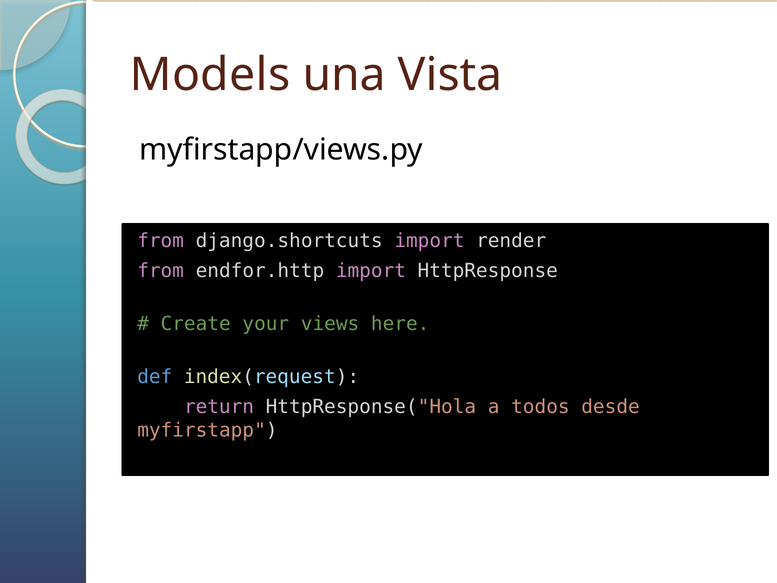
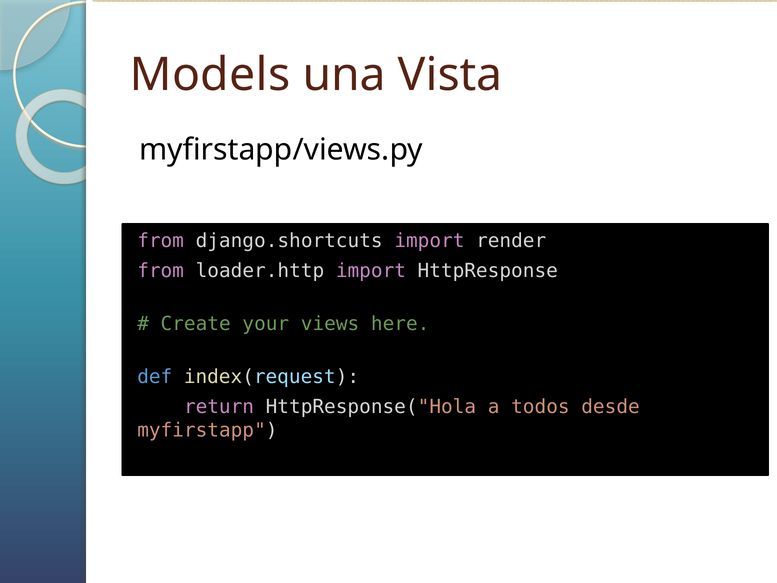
endfor.http: endfor.http -> loader.http
